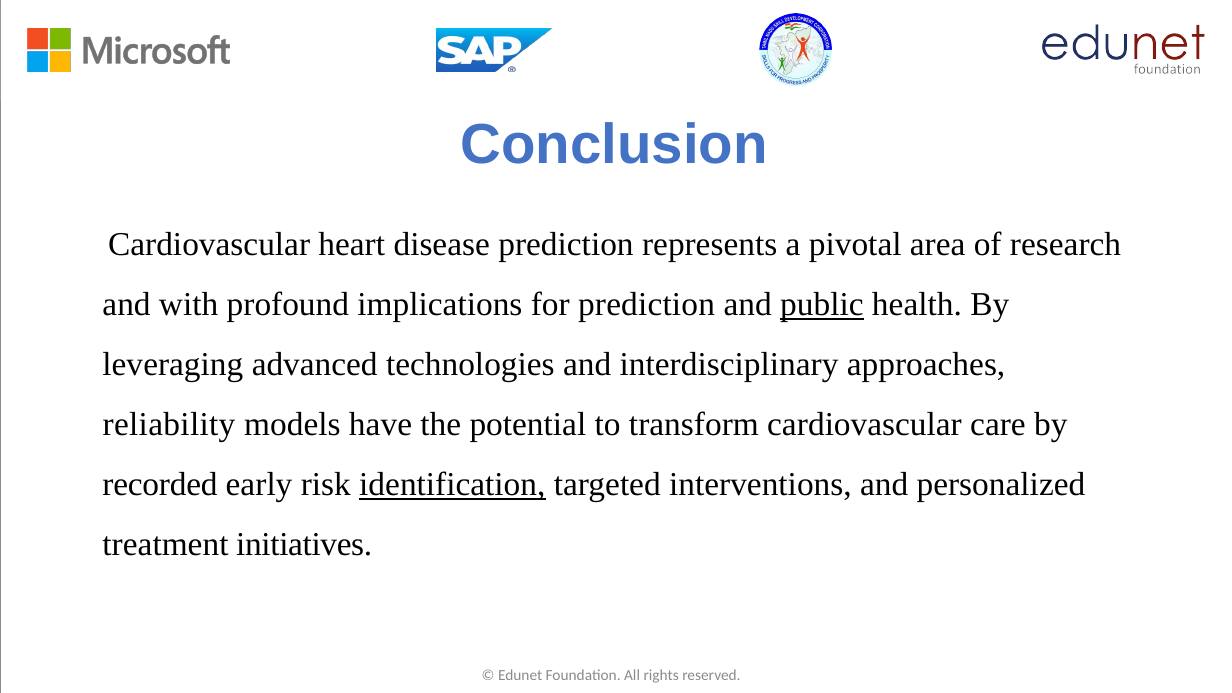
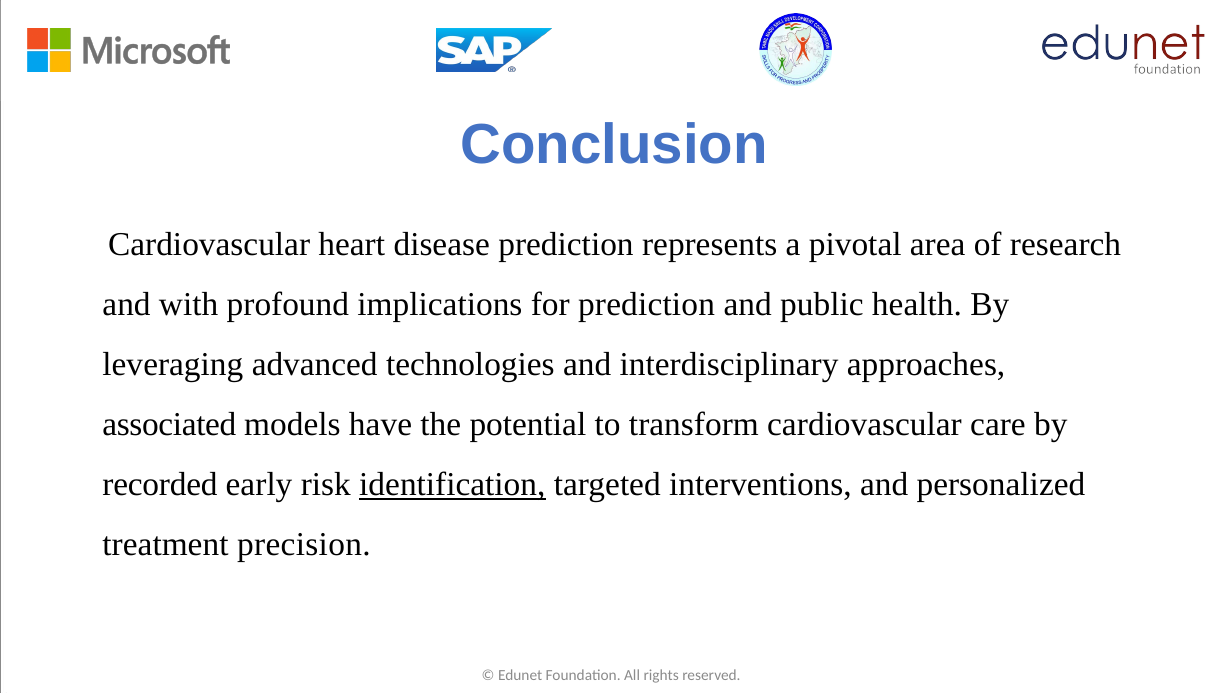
public underline: present -> none
reliability: reliability -> associated
initiatives: initiatives -> precision
